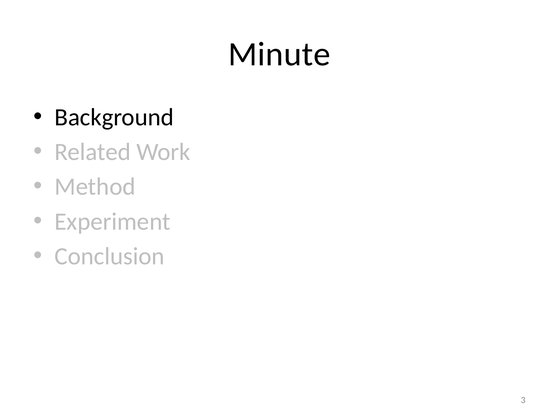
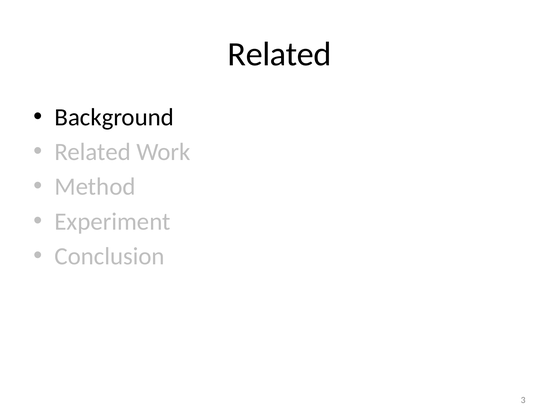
Minute at (279, 54): Minute -> Related
